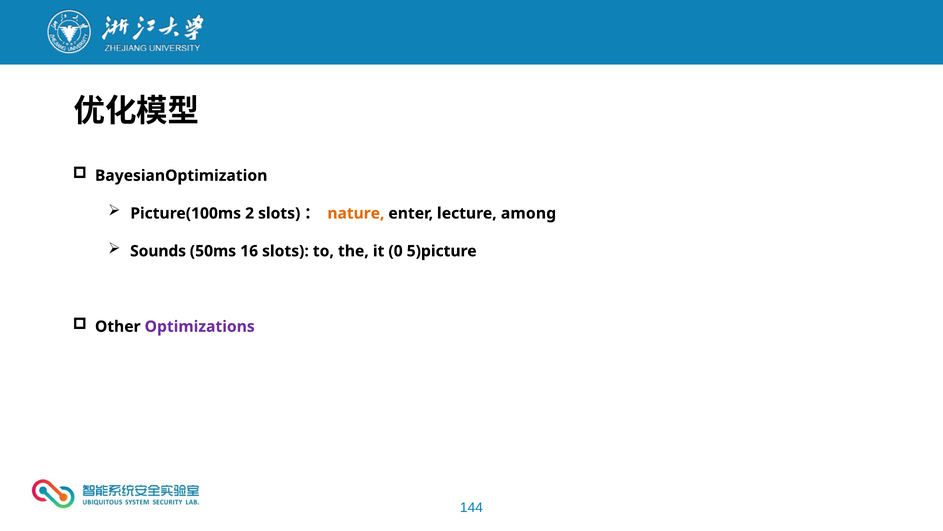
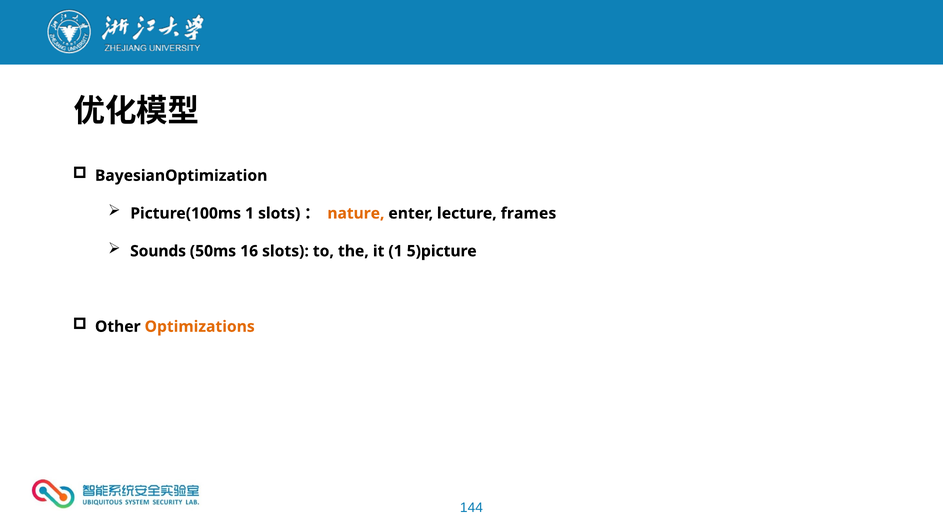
Picture(100ms 2: 2 -> 1
among: among -> frames
it 0: 0 -> 1
Optimizations colour: purple -> orange
